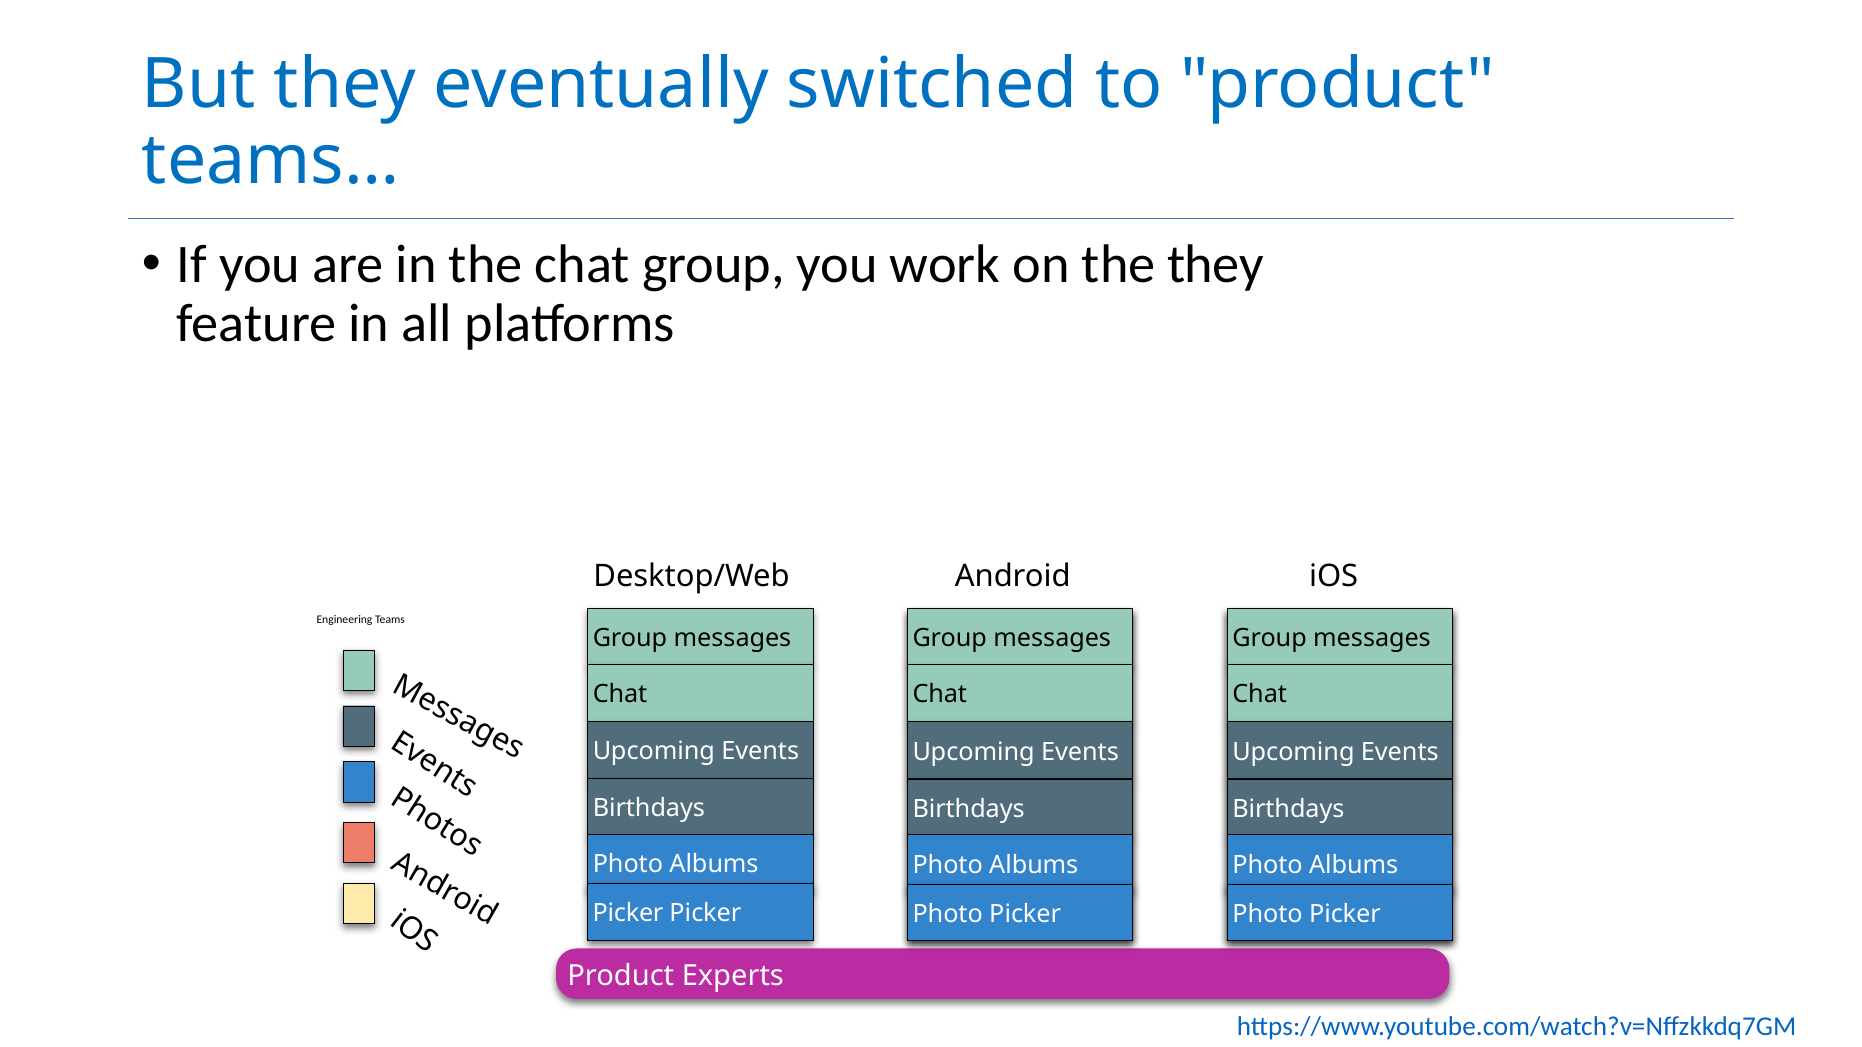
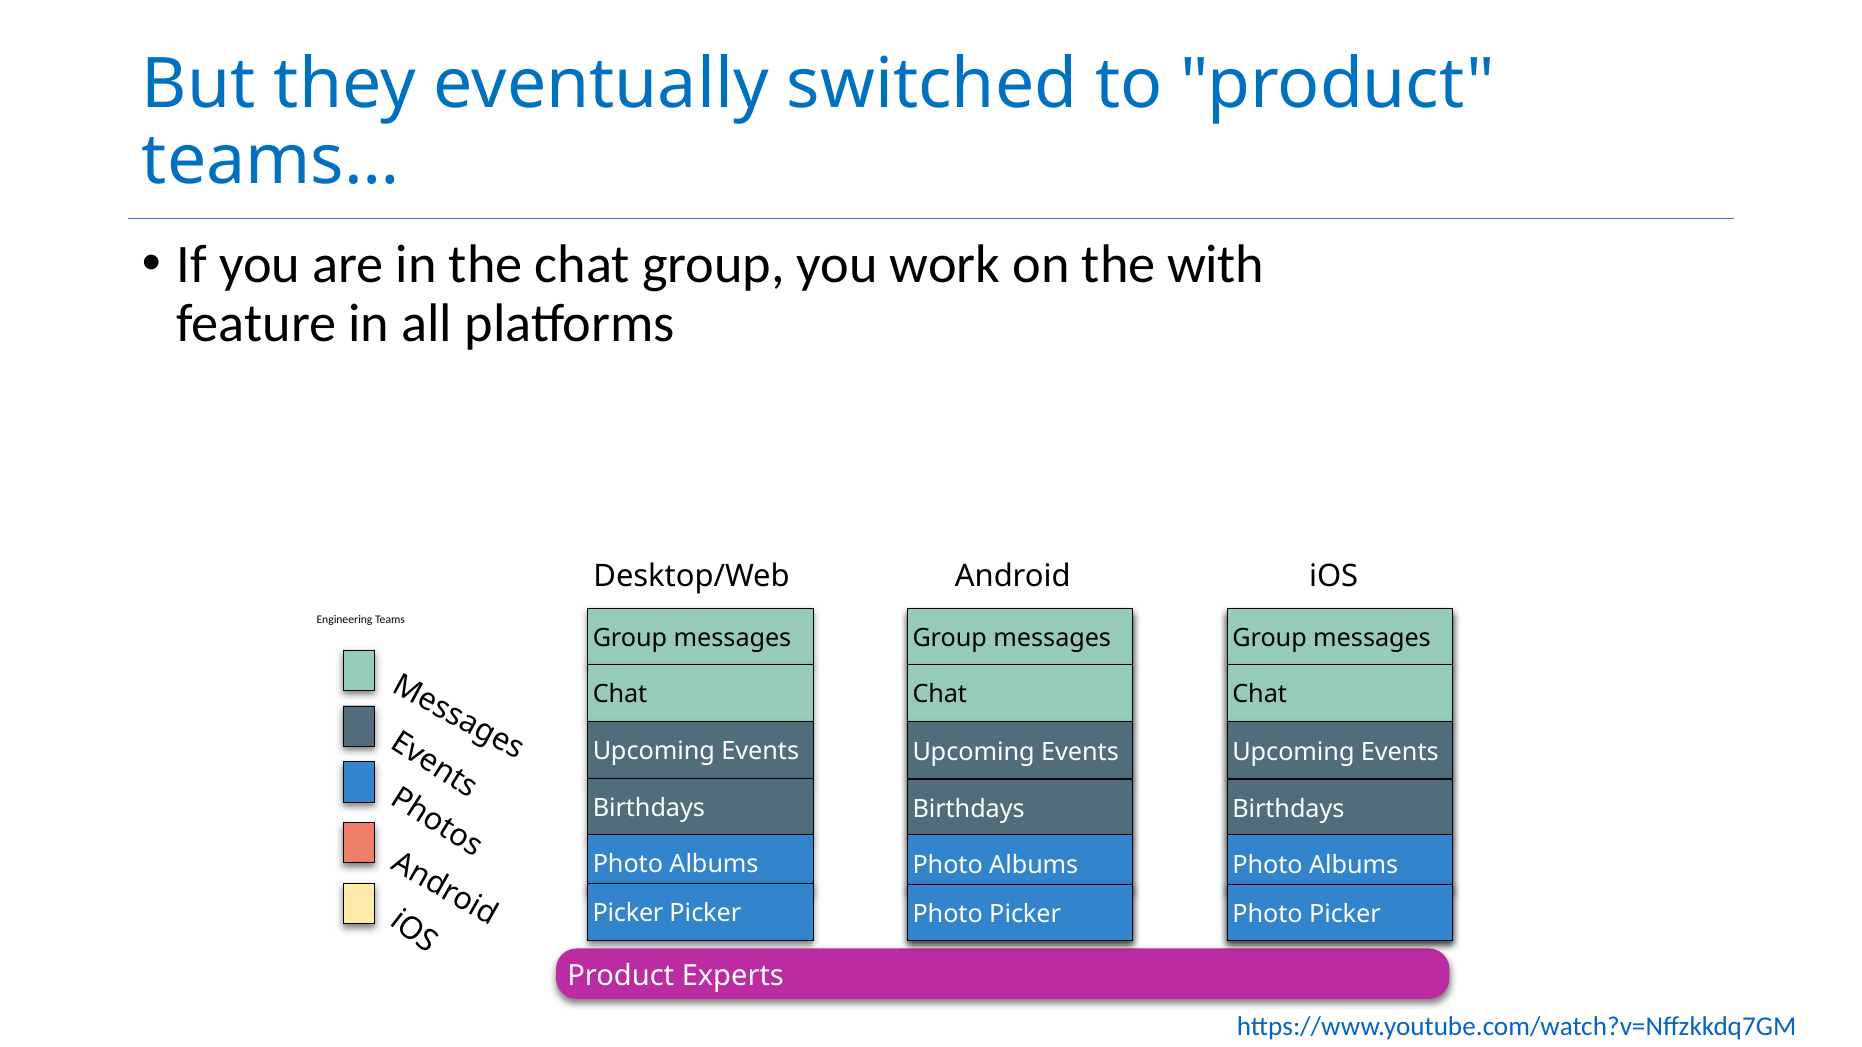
the they: they -> with
